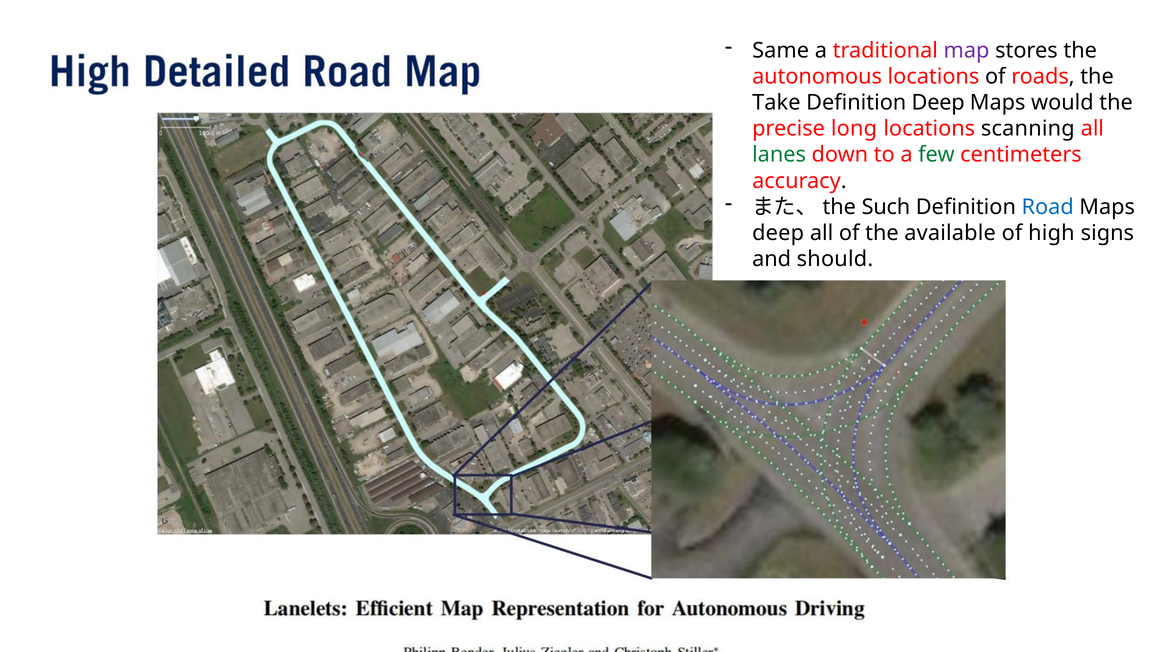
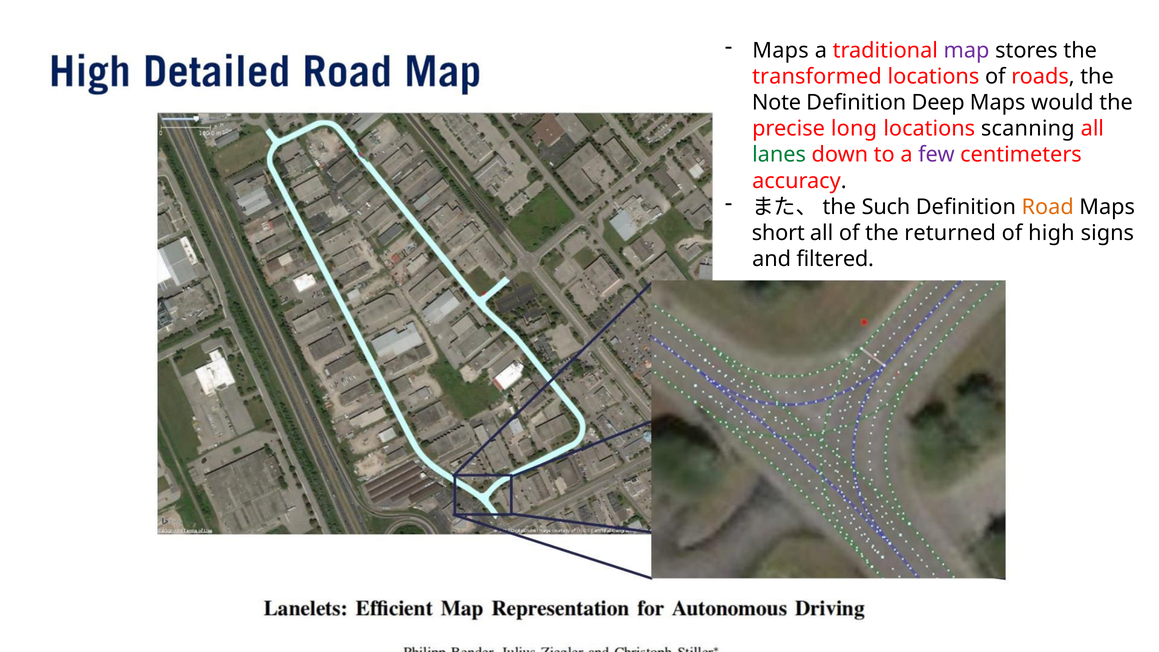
Same at (781, 50): Same -> Maps
autonomous: autonomous -> transformed
Take: Take -> Note
few colour: green -> purple
Road colour: blue -> orange
deep at (778, 233): deep -> short
available: available -> returned
should: should -> filtered
